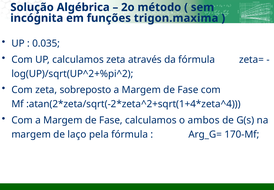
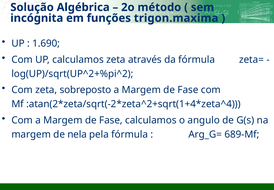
0.035: 0.035 -> 1.690
ambos: ambos -> angulo
laço: laço -> nela
170-Mf: 170-Mf -> 689-Mf
